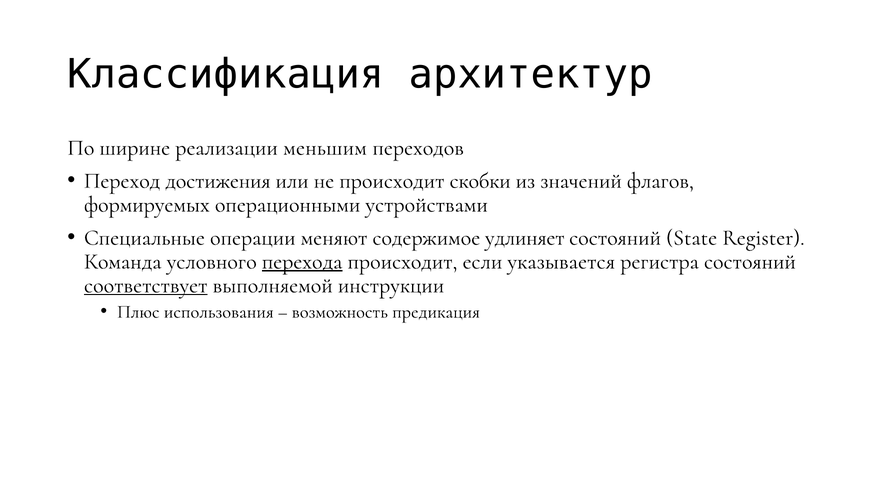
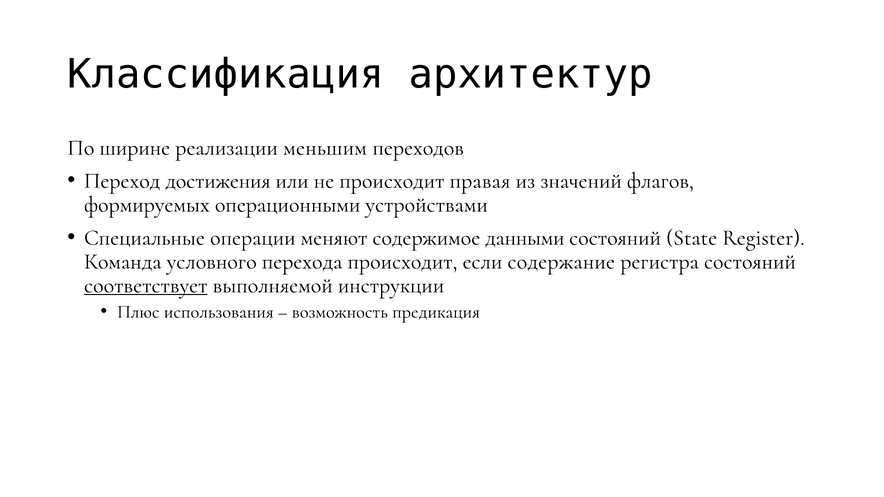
скобки: скобки -> правая
удлиняет: удлиняет -> данными
перехода underline: present -> none
указывается: указывается -> содержание
